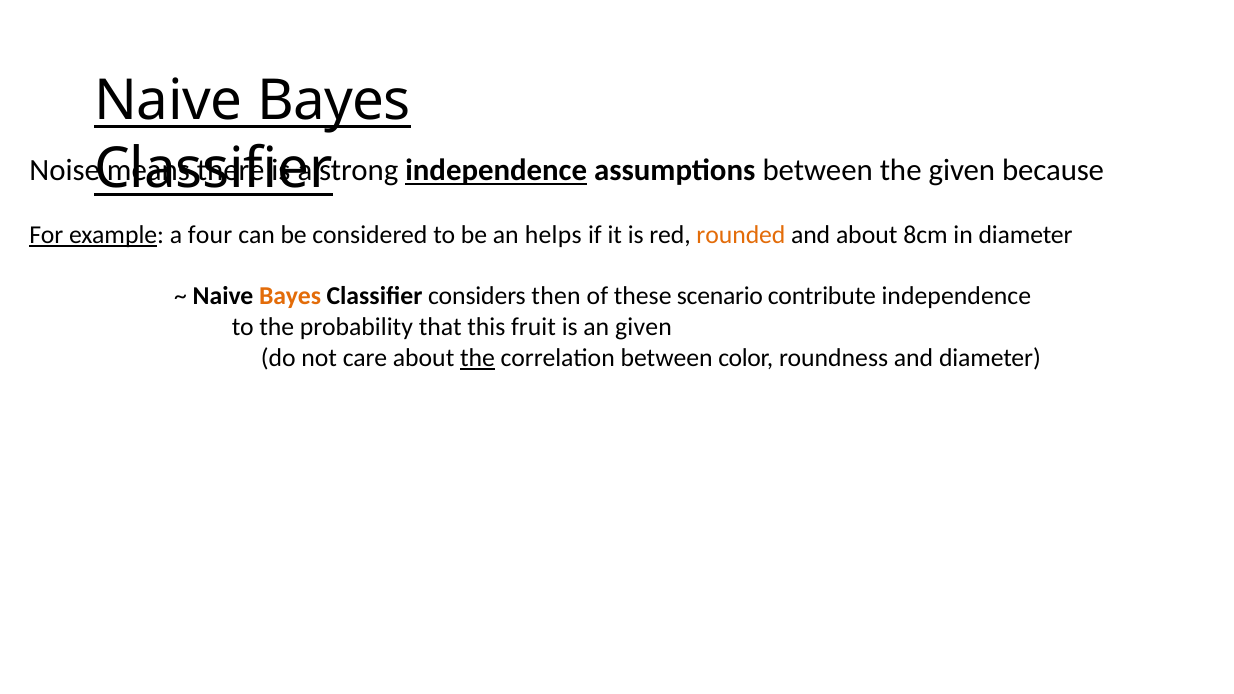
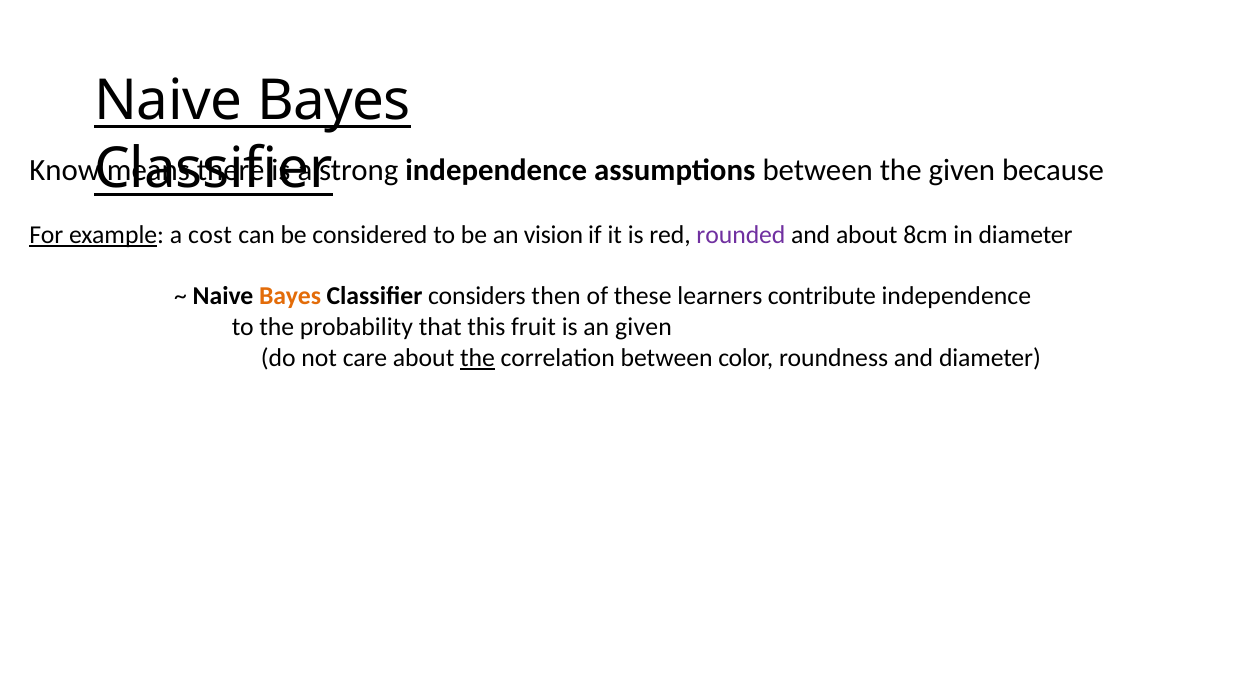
Noise: Noise -> Know
independence at (496, 171) underline: present -> none
four: four -> cost
helps: helps -> vision
rounded colour: orange -> purple
scenario: scenario -> learners
